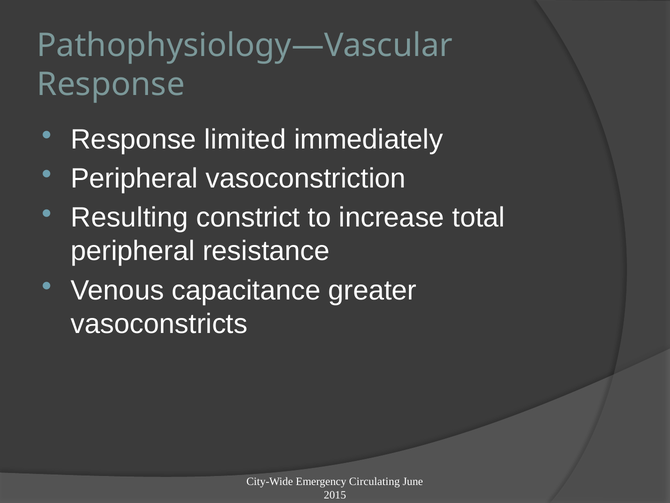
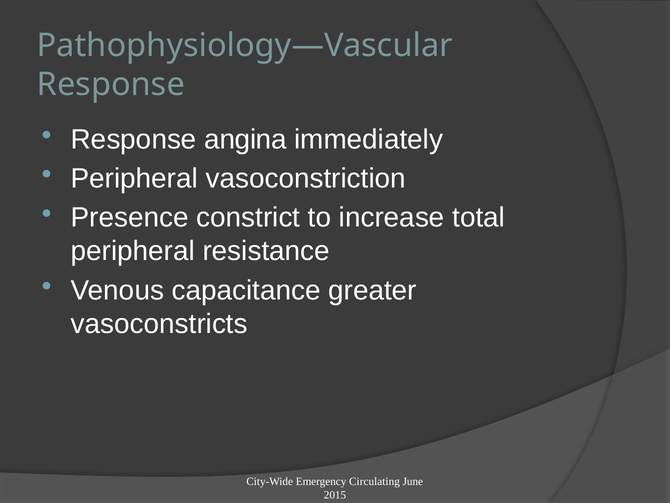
limited: limited -> angina
Resulting: Resulting -> Presence
